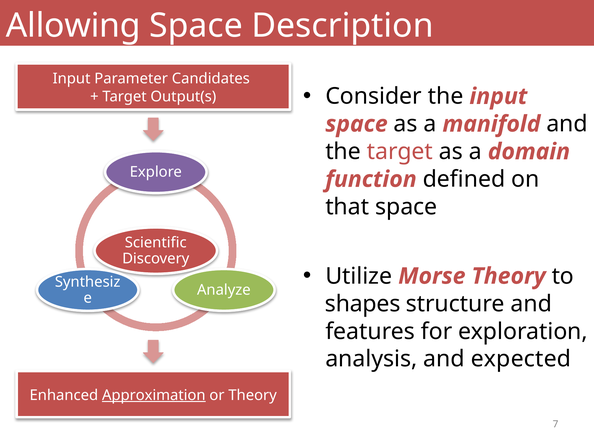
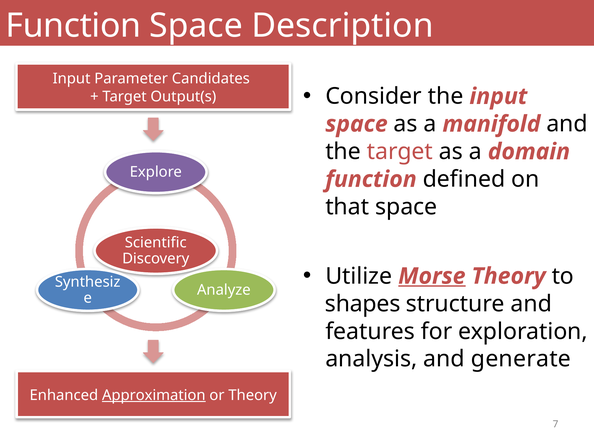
Allowing at (73, 26): Allowing -> Function
Morse underline: none -> present
expected: expected -> generate
